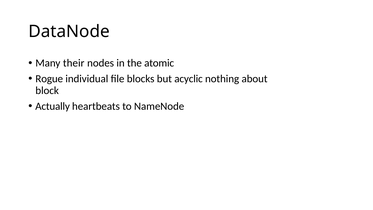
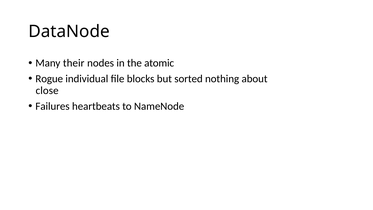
acyclic: acyclic -> sorted
block: block -> close
Actually: Actually -> Failures
